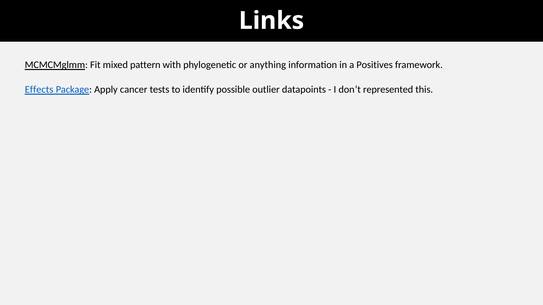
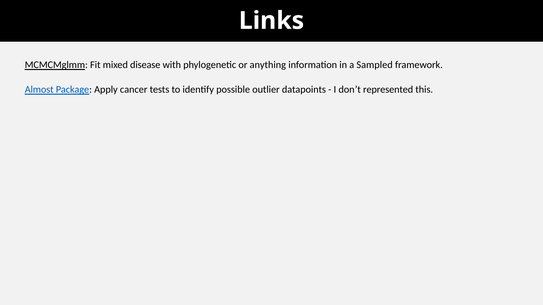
pattern: pattern -> disease
Positives: Positives -> Sampled
Effects: Effects -> Almost
